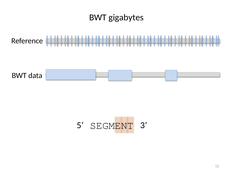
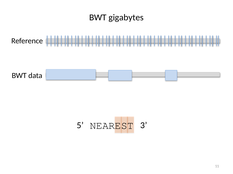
SEGMENT: SEGMENT -> NEAREST
